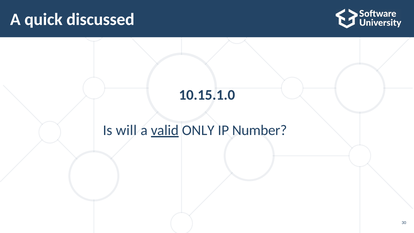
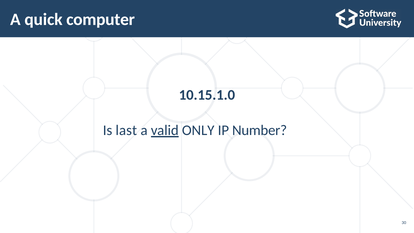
discussed: discussed -> computer
will: will -> last
